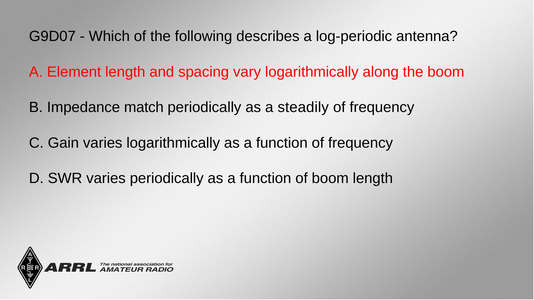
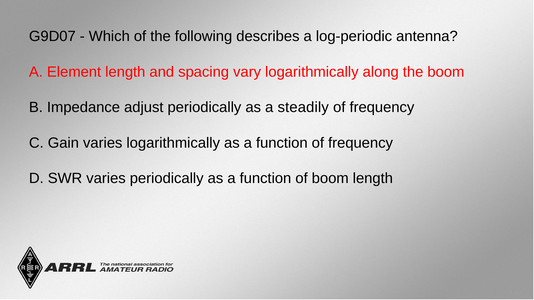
match: match -> adjust
